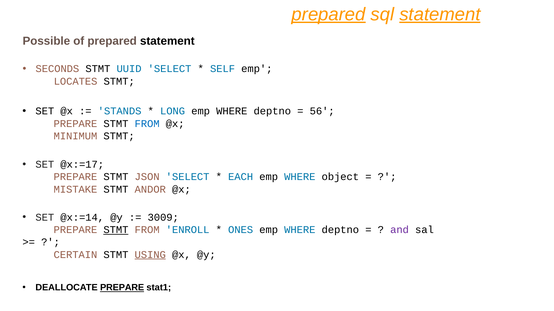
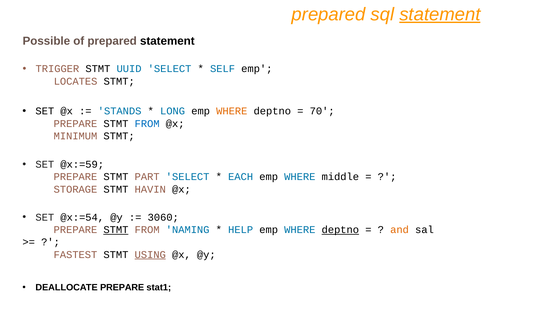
prepared at (329, 14) underline: present -> none
SECONDS: SECONDS -> TRIGGER
WHERE at (232, 111) colour: black -> orange
56: 56 -> 70
@x:=17: @x:=17 -> @x:=59
JSON: JSON -> PART
object: object -> middle
MISTAKE: MISTAKE -> STORAGE
ANDOR: ANDOR -> HAVIN
@x:=14: @x:=14 -> @x:=54
3009: 3009 -> 3060
ENROLL: ENROLL -> NAMING
ONES: ONES -> HELP
deptno at (340, 230) underline: none -> present
and colour: purple -> orange
CERTAIN: CERTAIN -> FASTEST
PREPARE at (122, 288) underline: present -> none
